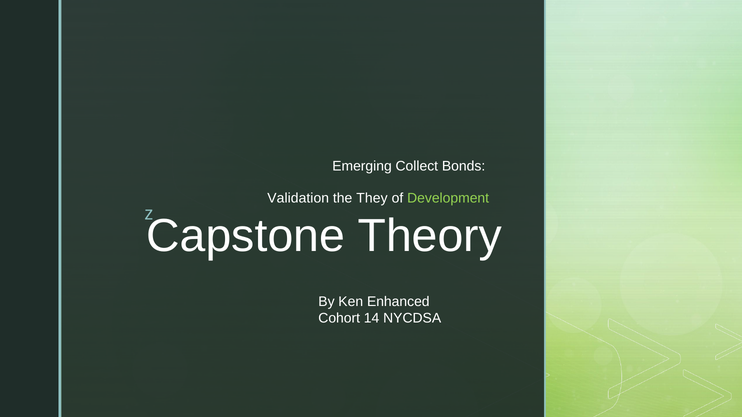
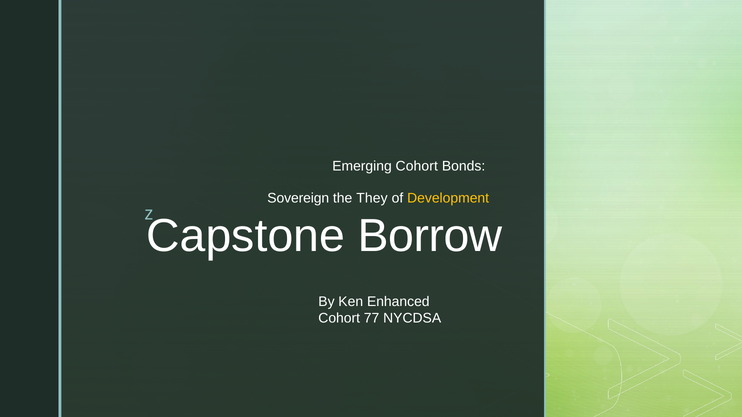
Emerging Collect: Collect -> Cohort
Validation: Validation -> Sovereign
Development colour: light green -> yellow
Theory: Theory -> Borrow
14: 14 -> 77
